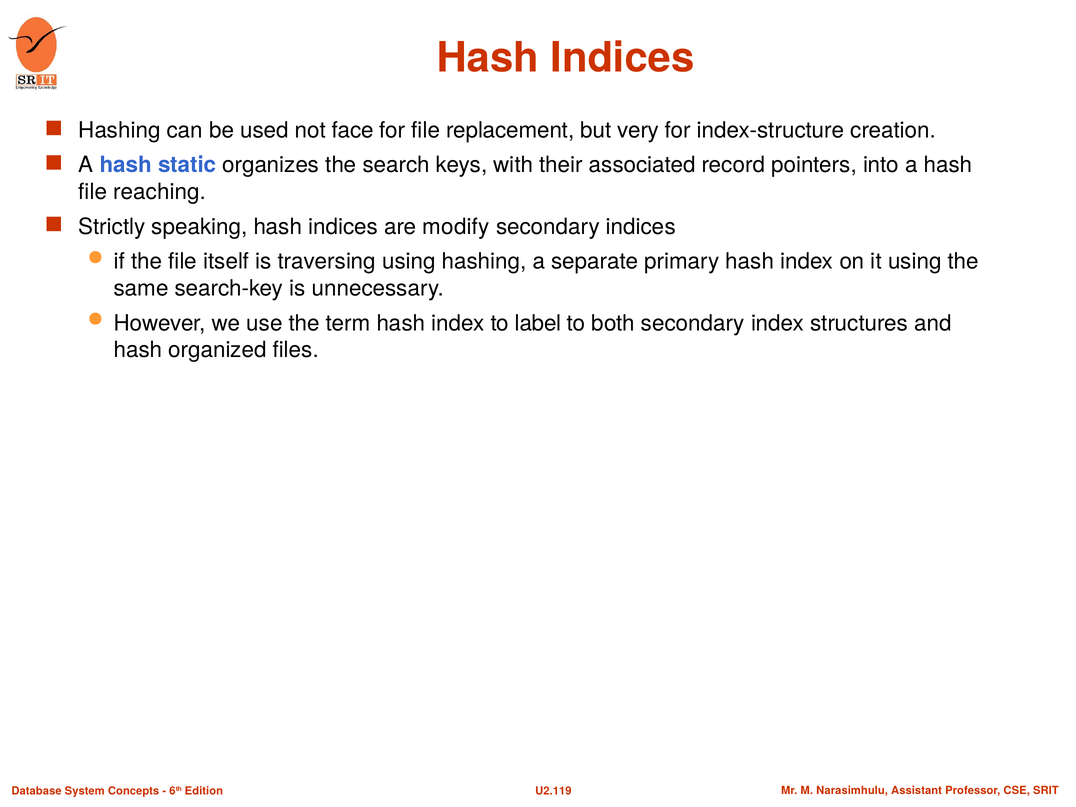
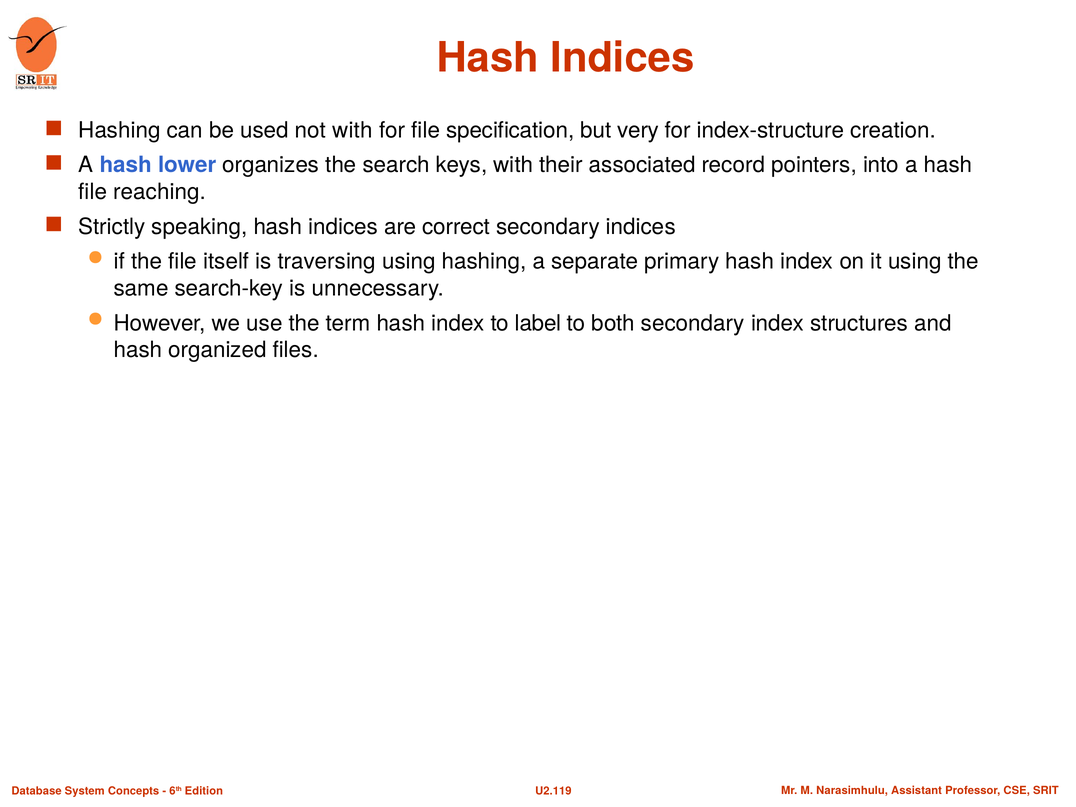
not face: face -> with
replacement: replacement -> specification
static: static -> lower
modify: modify -> correct
